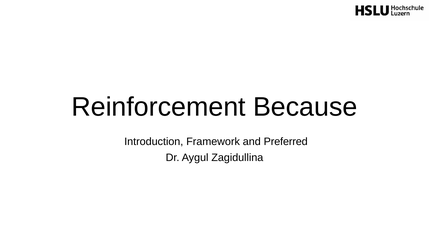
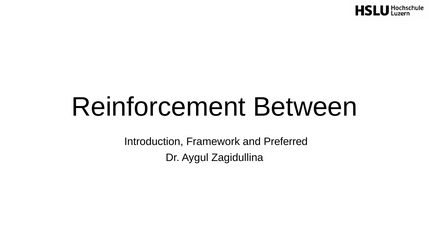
Because: Because -> Between
